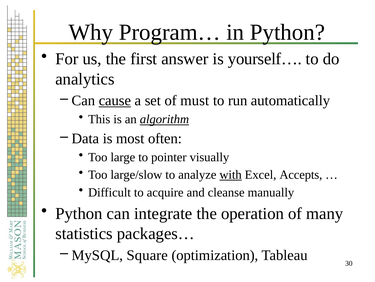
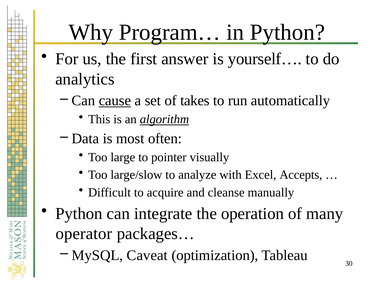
must: must -> takes
with underline: present -> none
statistics: statistics -> operator
Square: Square -> Caveat
